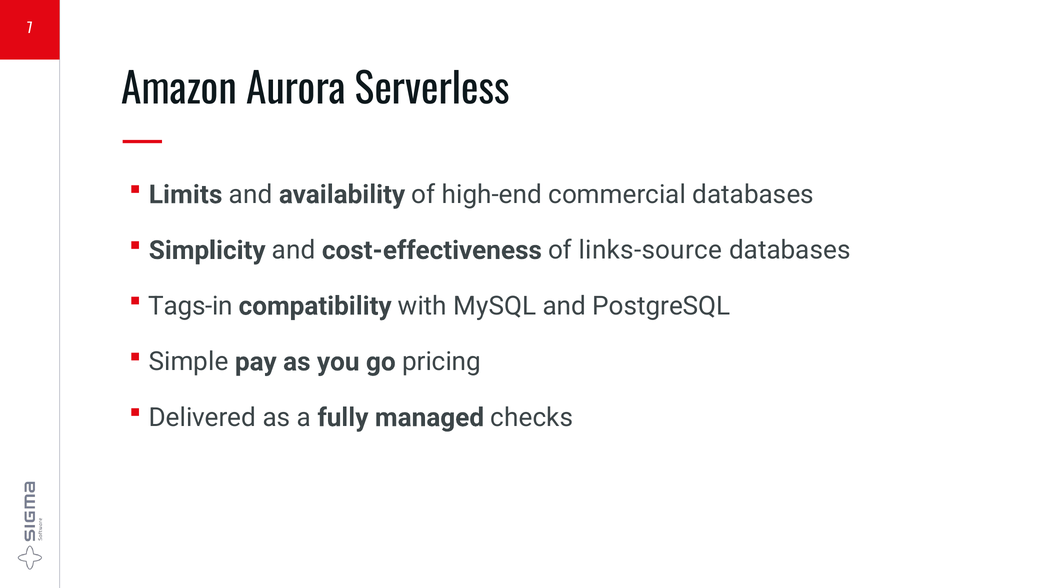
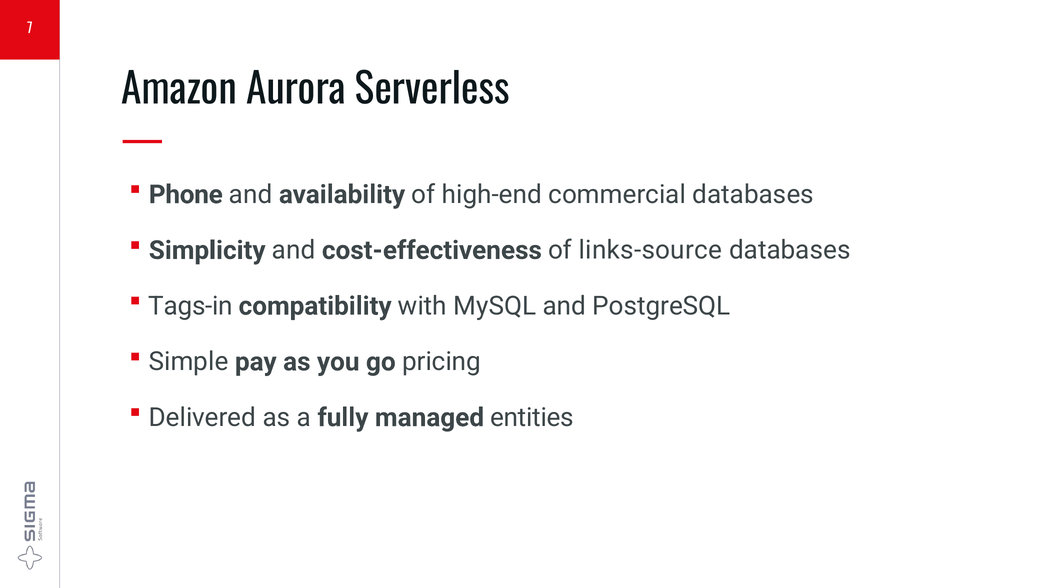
Limits: Limits -> Phone
checks: checks -> entities
